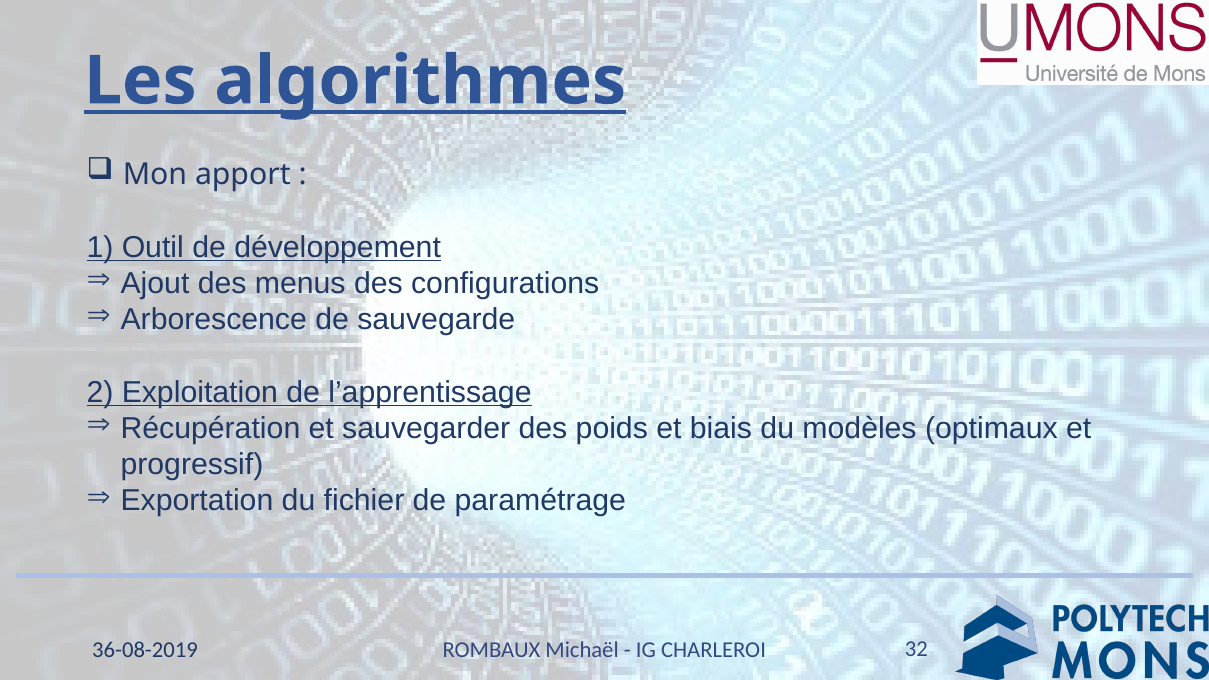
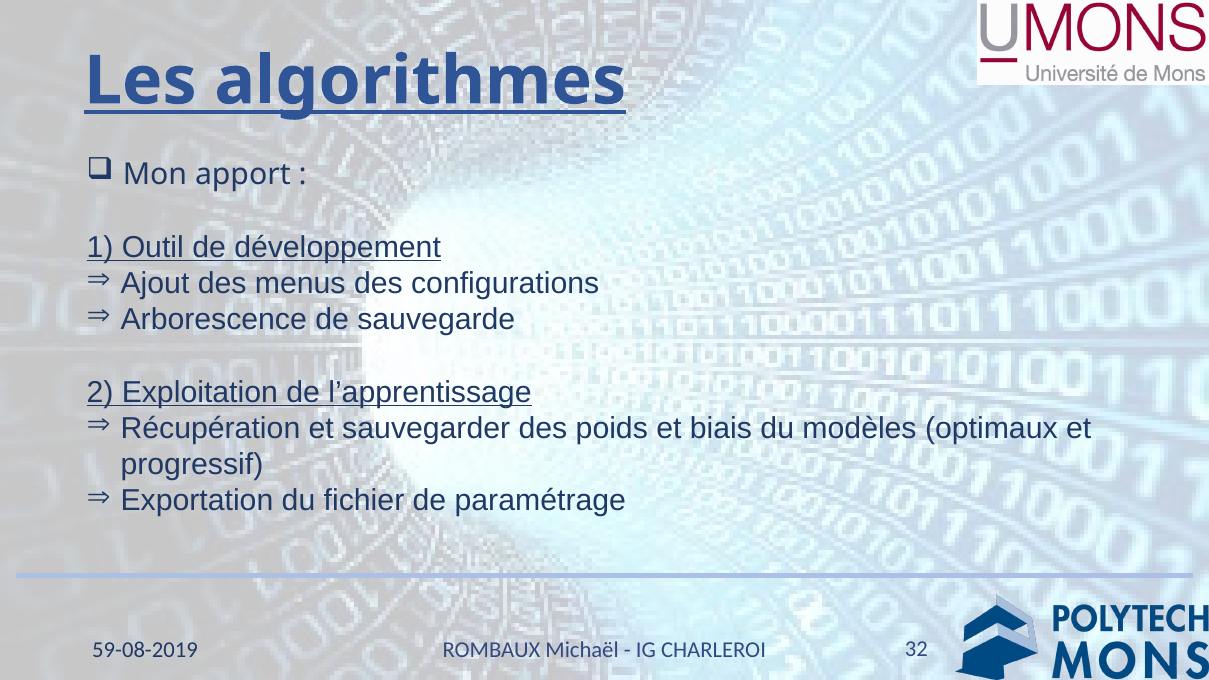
36-08-2019: 36-08-2019 -> 59-08-2019
